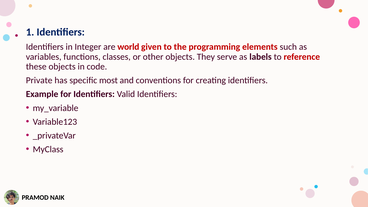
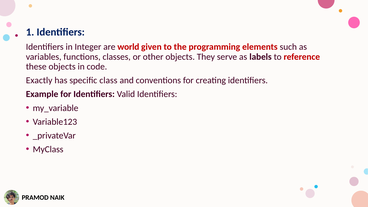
Private: Private -> Exactly
most: most -> class
